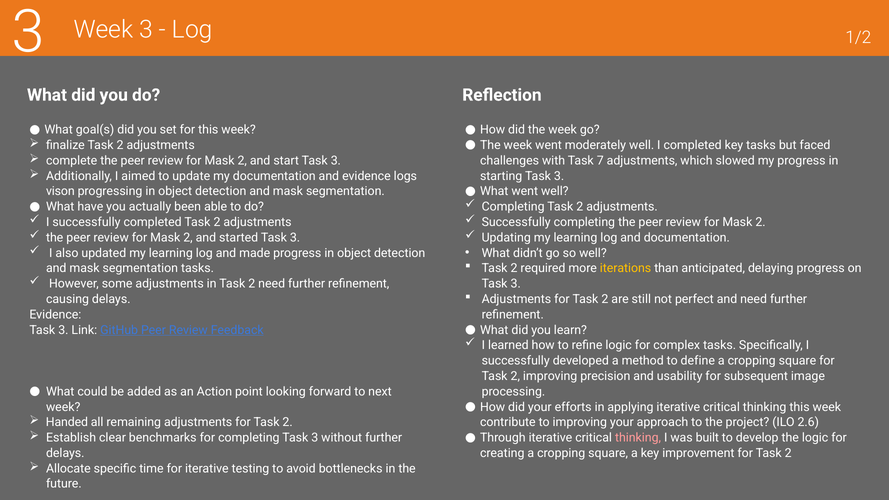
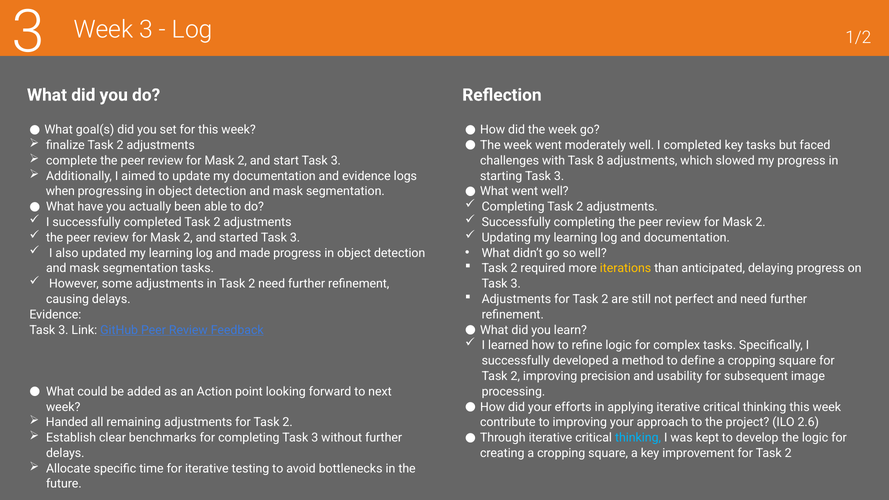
7: 7 -> 8
vison: vison -> when
thinking at (638, 438) colour: pink -> light blue
built: built -> kept
